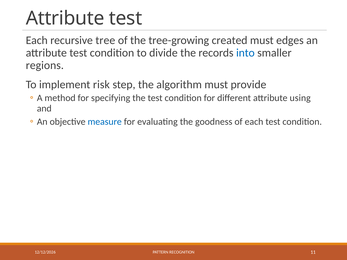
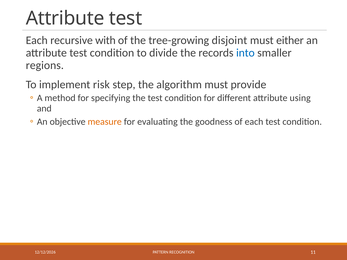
tree: tree -> with
created: created -> disjoint
edges: edges -> either
measure colour: blue -> orange
